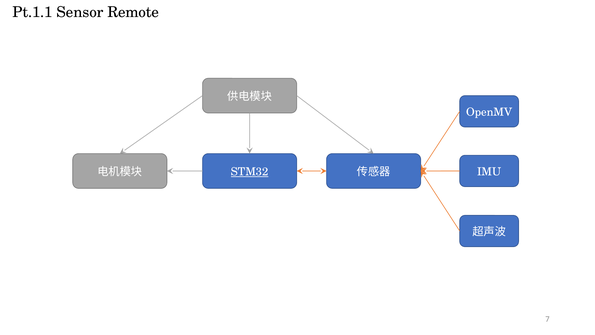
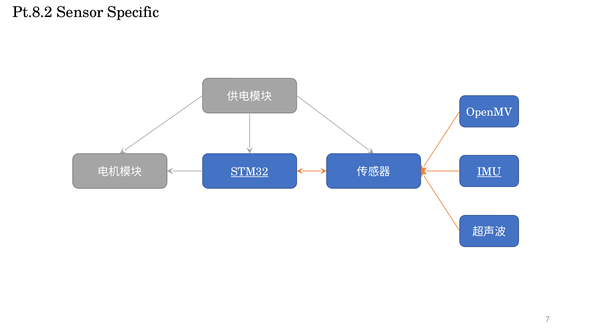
Pt.1.1: Pt.1.1 -> Pt.8.2
Remote: Remote -> Specific
IMU underline: none -> present
